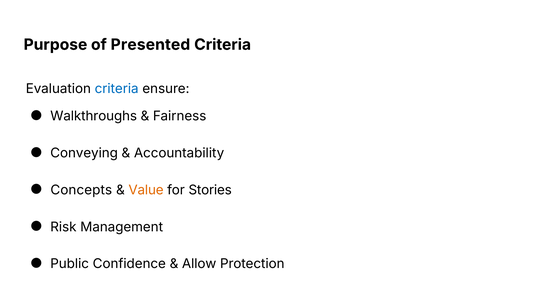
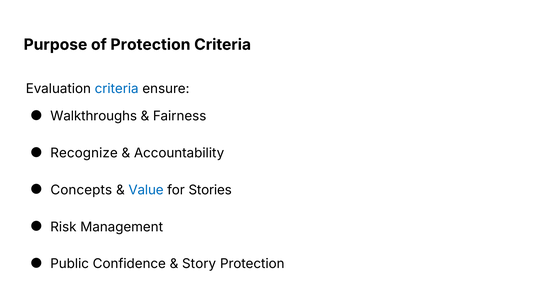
of Presented: Presented -> Protection
Conveying: Conveying -> Recognize
Value colour: orange -> blue
Allow: Allow -> Story
